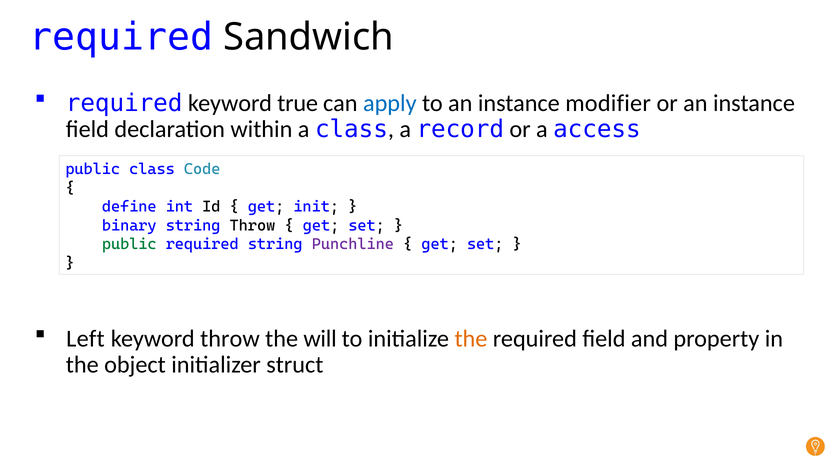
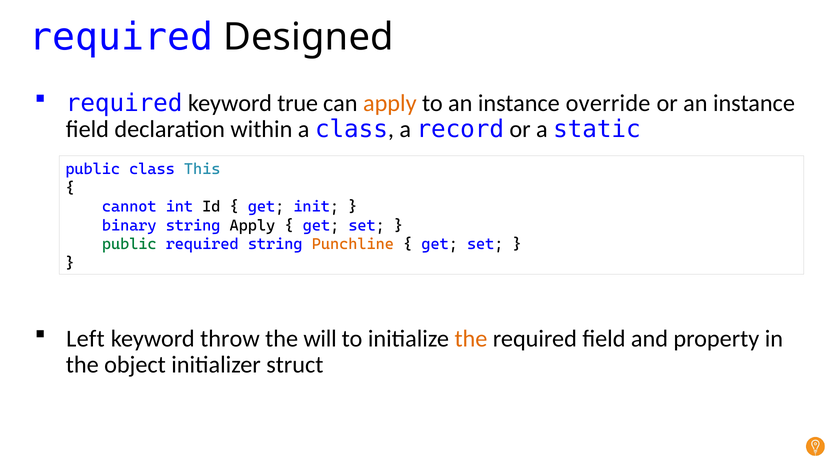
Sandwich: Sandwich -> Designed
apply at (390, 103) colour: blue -> orange
modifier: modifier -> override
access: access -> static
Code: Code -> This
define: define -> cannot
string Throw: Throw -> Apply
Punchline colour: purple -> orange
